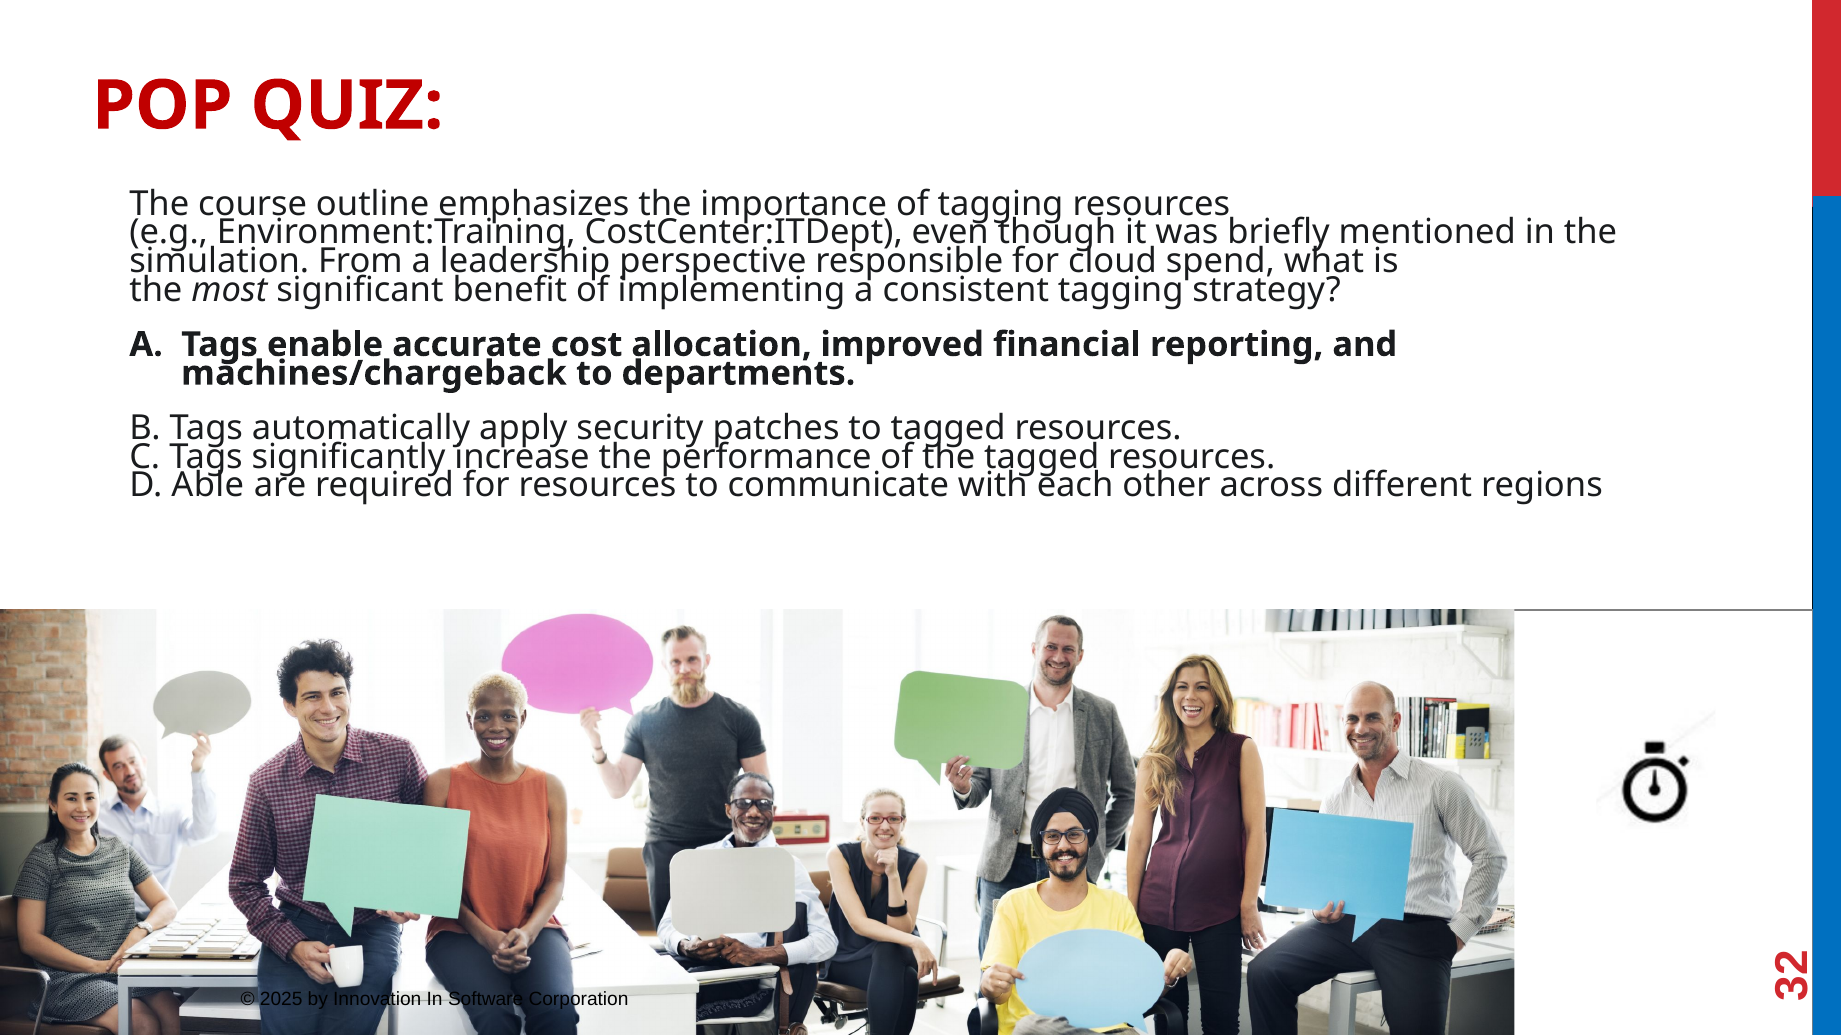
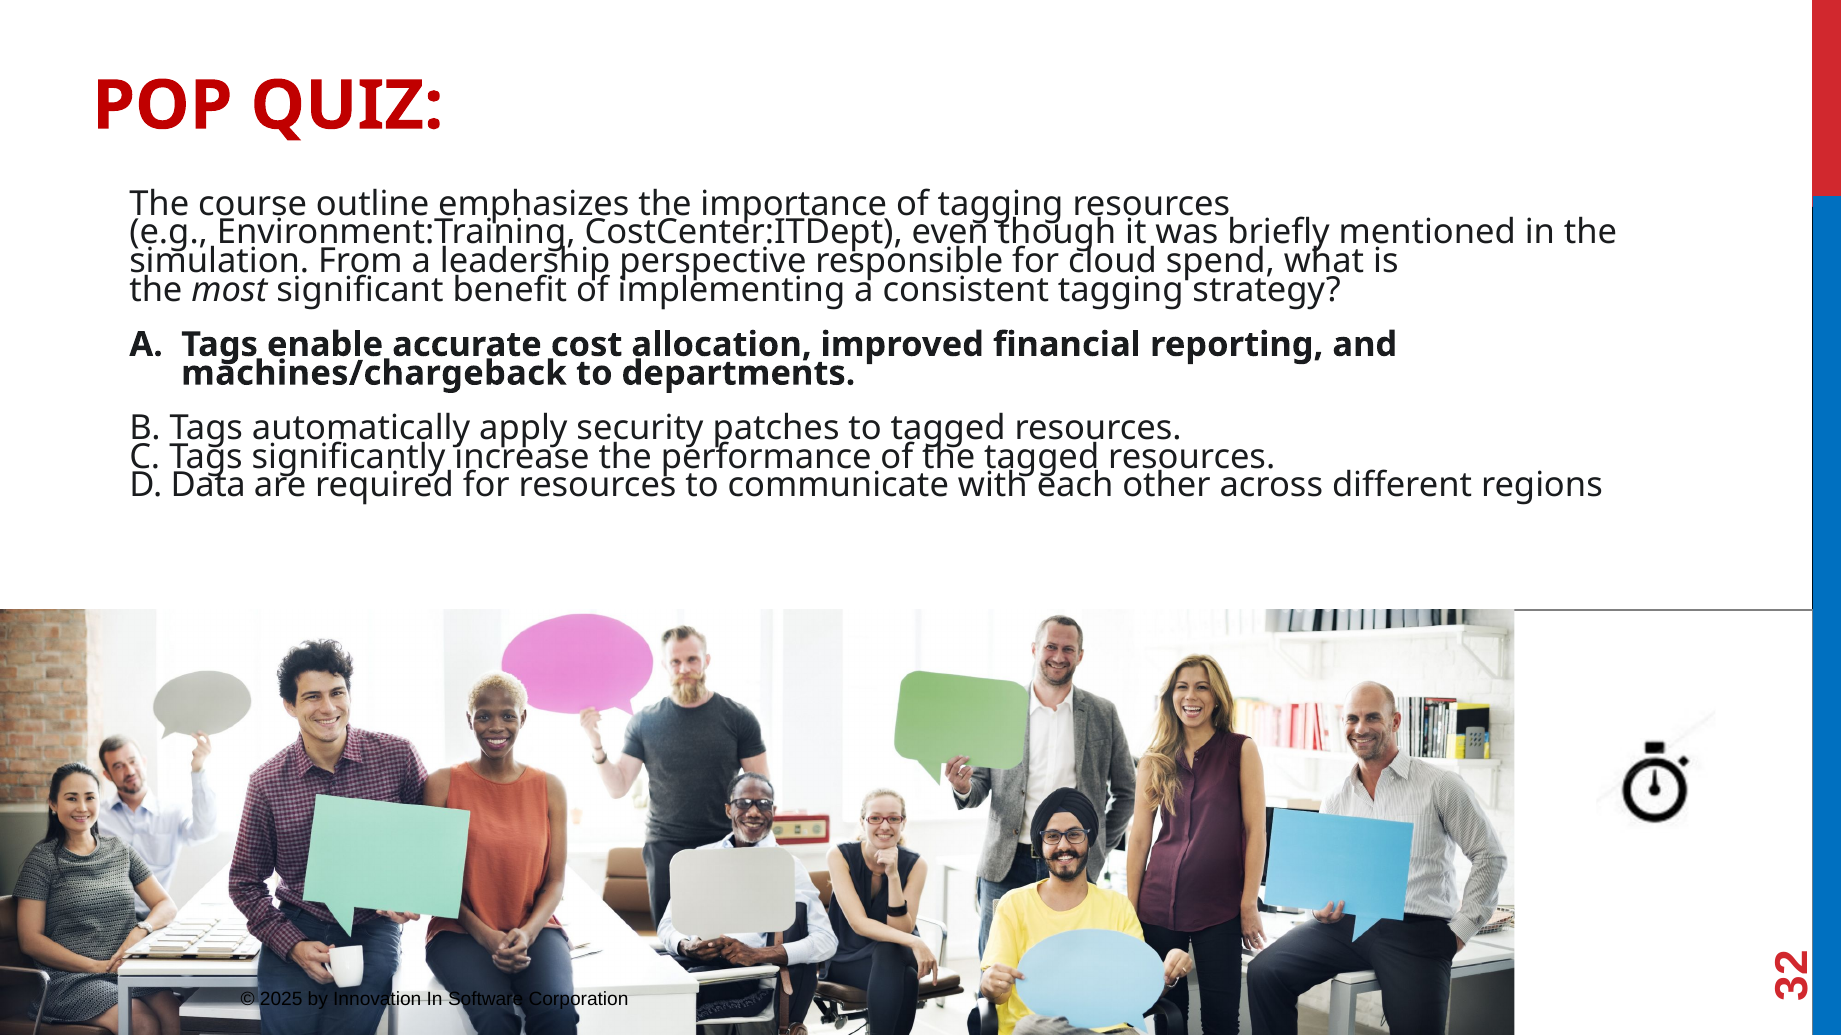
Able: Able -> Data
